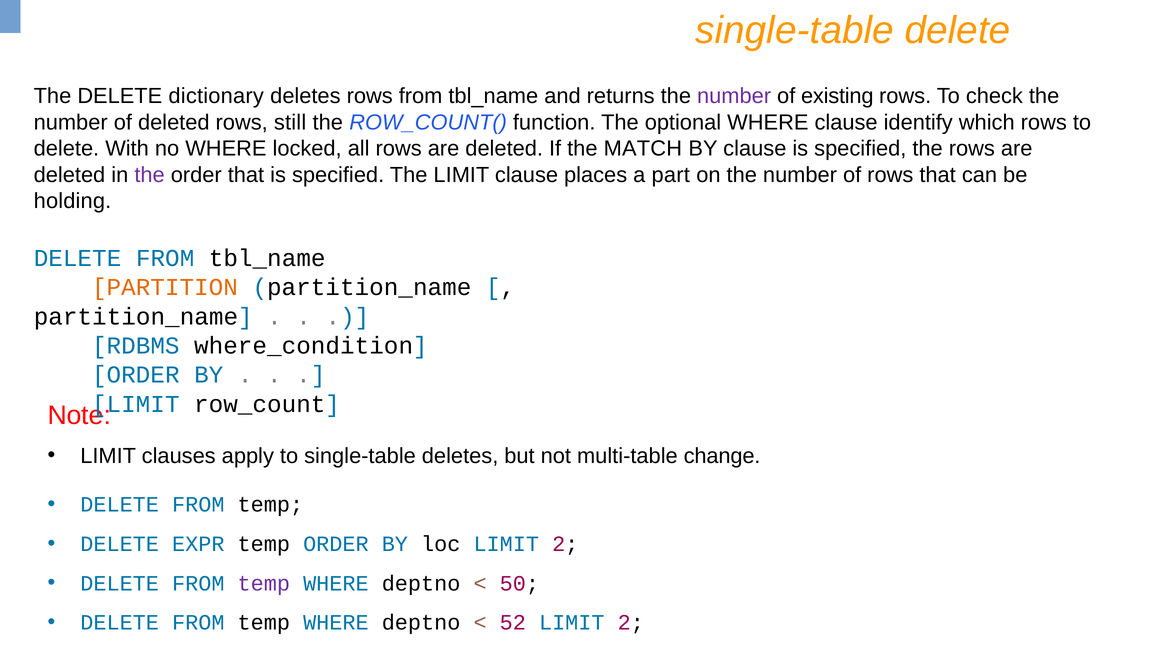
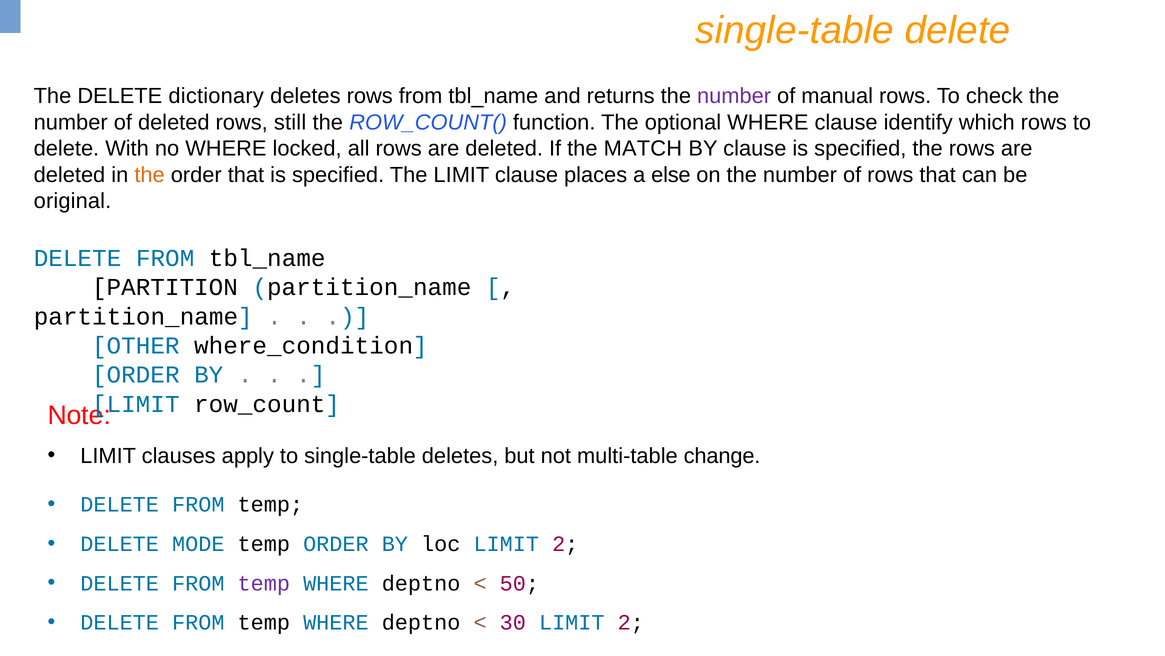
existing: existing -> manual
the at (150, 175) colour: purple -> orange
part: part -> else
holding: holding -> original
PARTITION colour: orange -> black
RDBMS: RDBMS -> OTHER
EXPR: EXPR -> MODE
52: 52 -> 30
